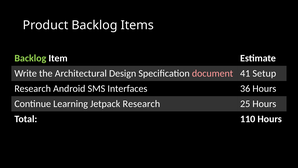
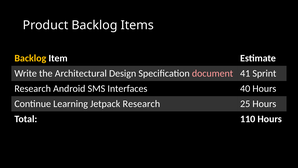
Backlog at (30, 58) colour: light green -> yellow
Setup: Setup -> Sprint
36: 36 -> 40
